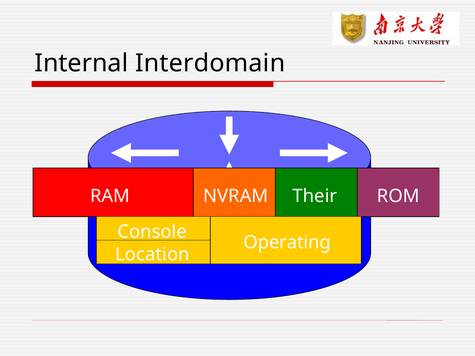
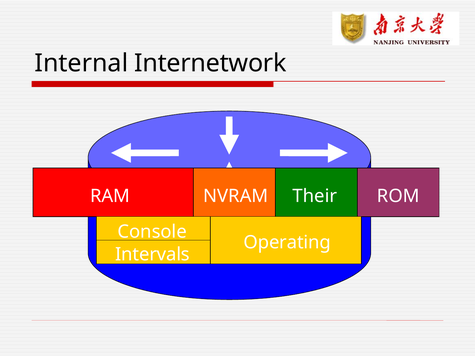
Interdomain: Interdomain -> Internetwork
Location: Location -> Intervals
